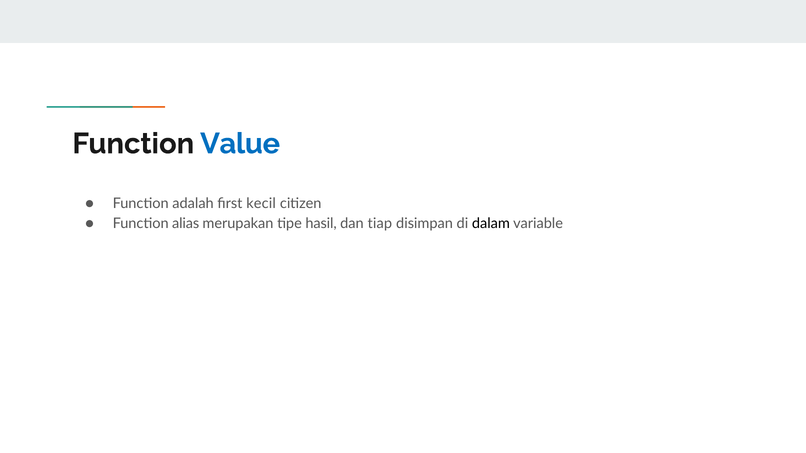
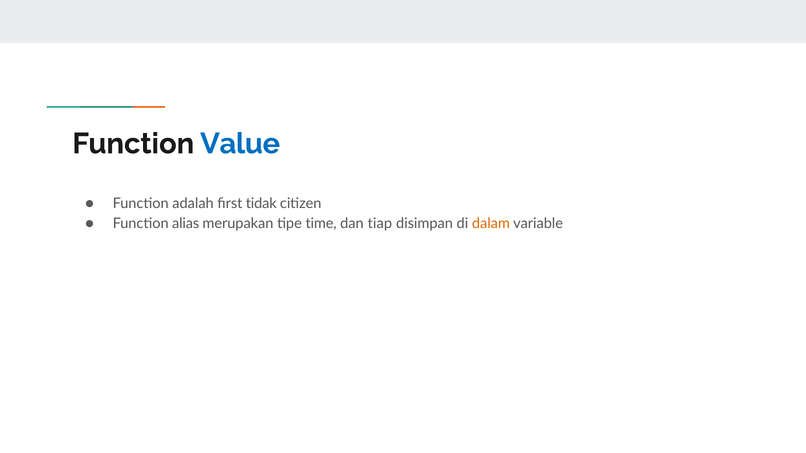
kecil: kecil -> tidak
hasil: hasil -> time
dalam colour: black -> orange
